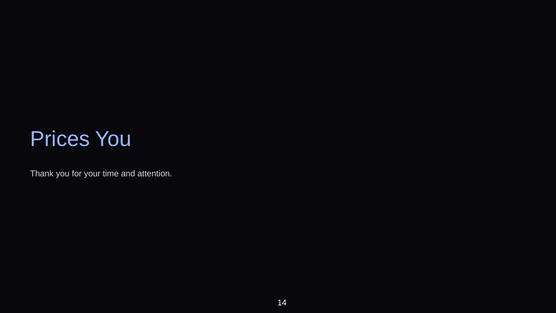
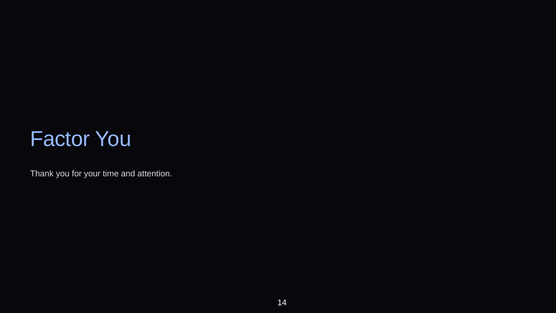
Prices: Prices -> Factor
